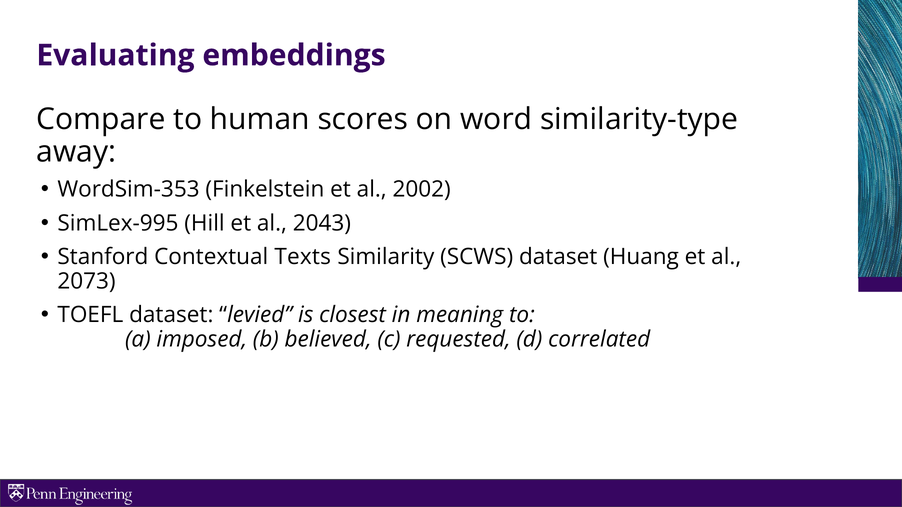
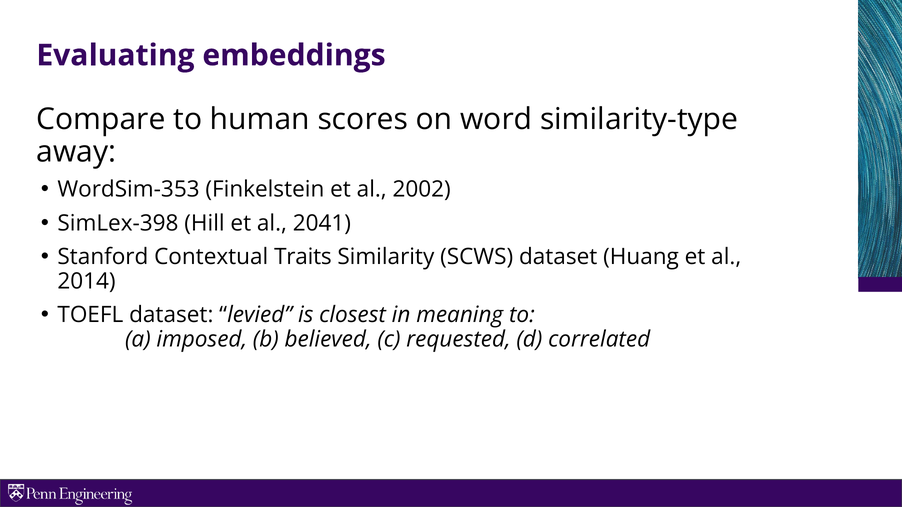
SimLex-995: SimLex-995 -> SimLex-398
2043: 2043 -> 2041
Texts: Texts -> Traits
2073: 2073 -> 2014
